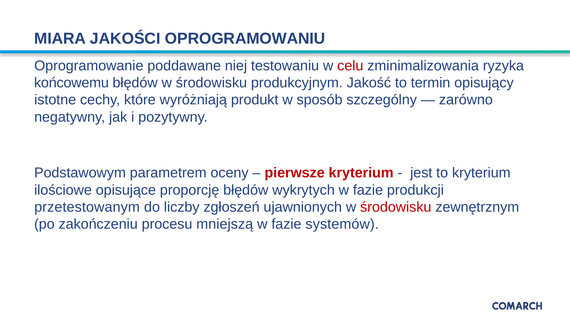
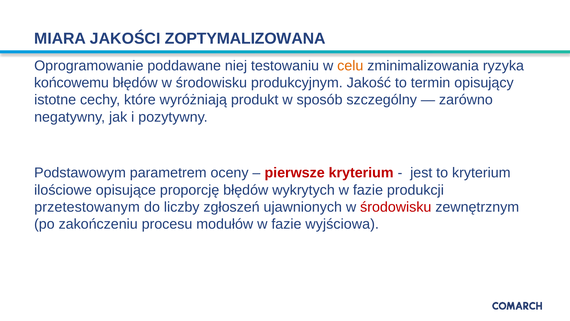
OPROGRAMOWANIU: OPROGRAMOWANIU -> ZOPTYMALIZOWANA
celu colour: red -> orange
mniejszą: mniejszą -> modułów
systemów: systemów -> wyjściowa
